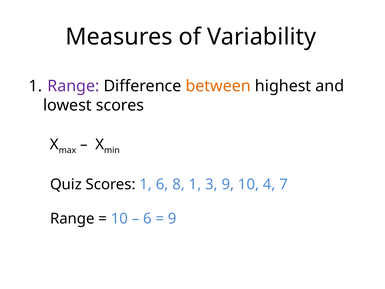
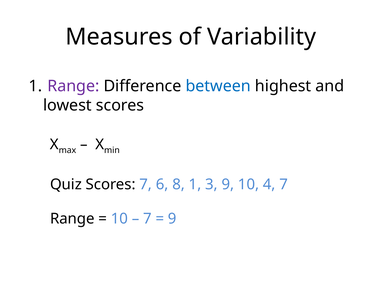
between colour: orange -> blue
Scores 1: 1 -> 7
6 at (147, 218): 6 -> 7
